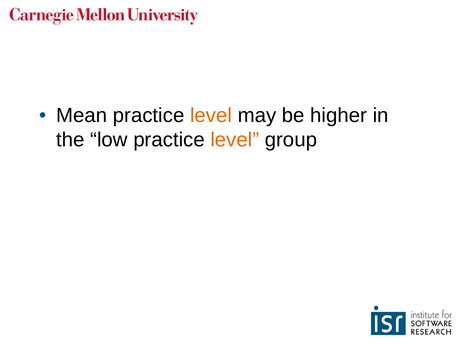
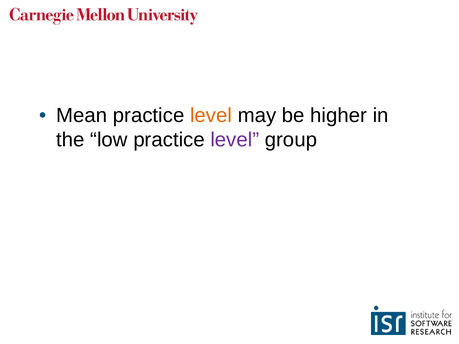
level at (235, 140) colour: orange -> purple
